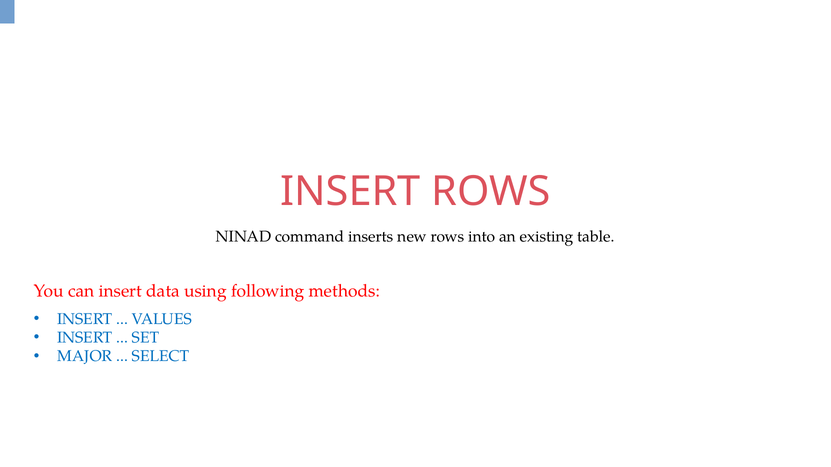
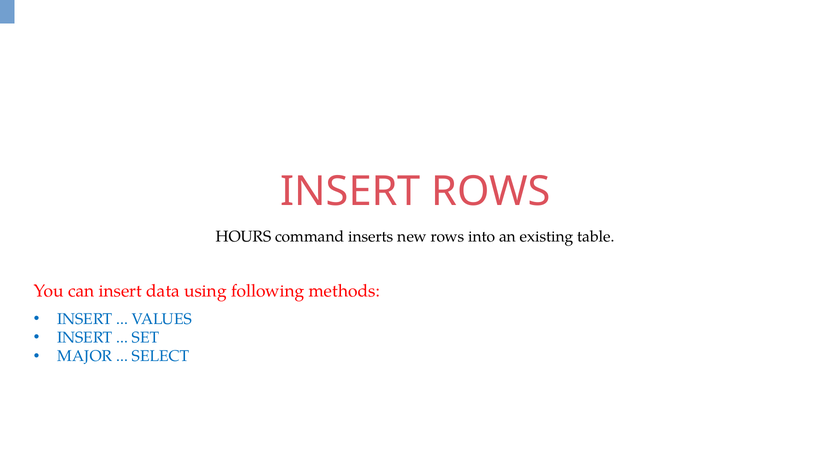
NINAD: NINAD -> HOURS
